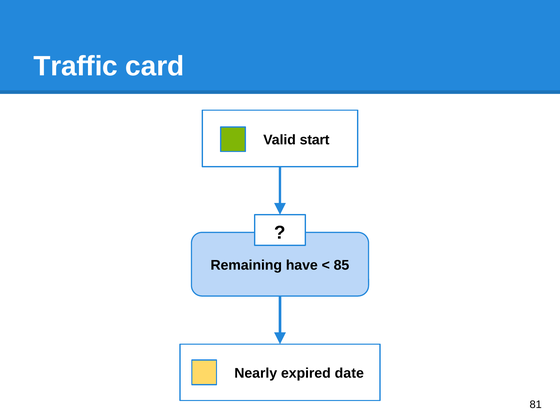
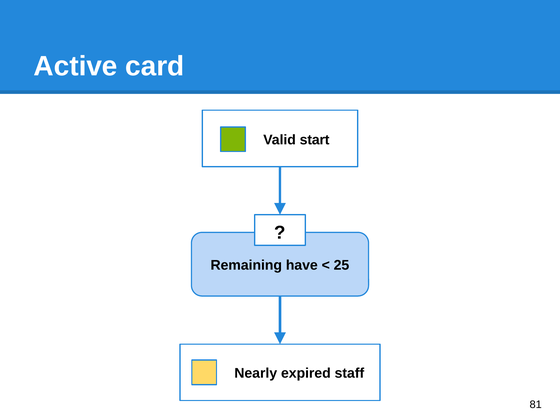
Traffic: Traffic -> Active
85: 85 -> 25
date: date -> staff
